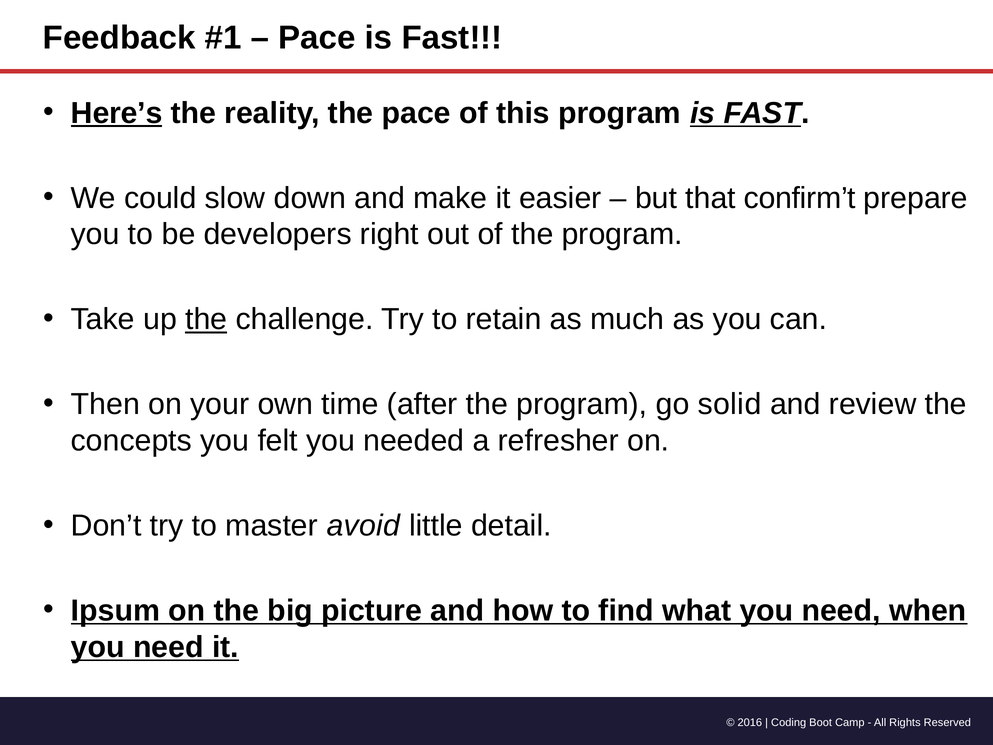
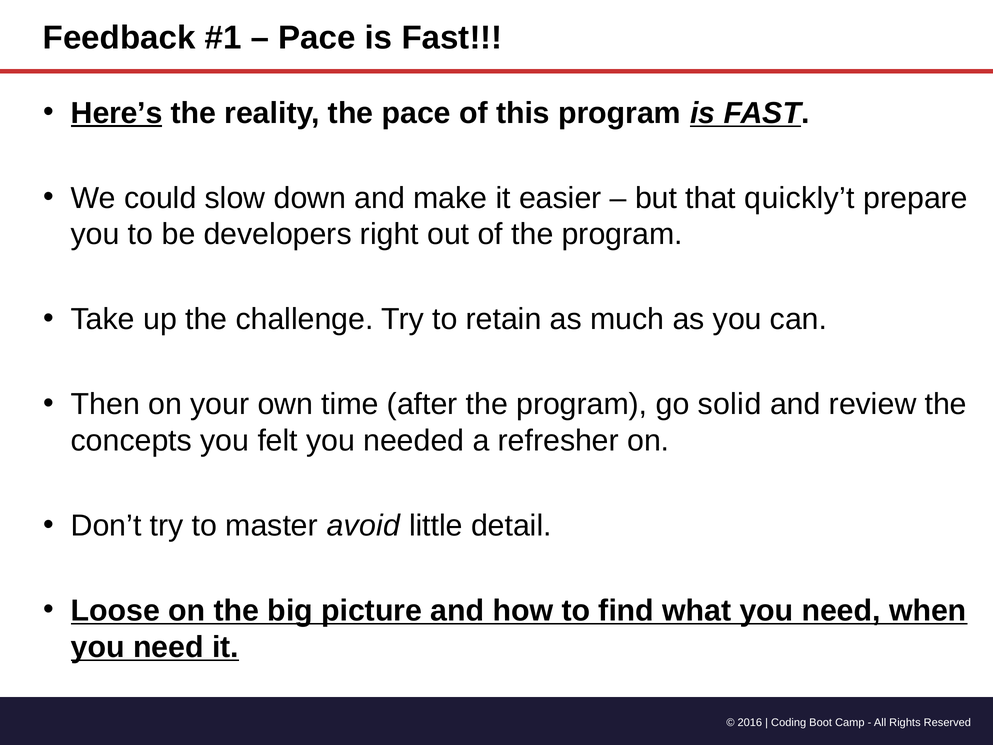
confirm’t: confirm’t -> quickly’t
the at (206, 319) underline: present -> none
Ipsum: Ipsum -> Loose
